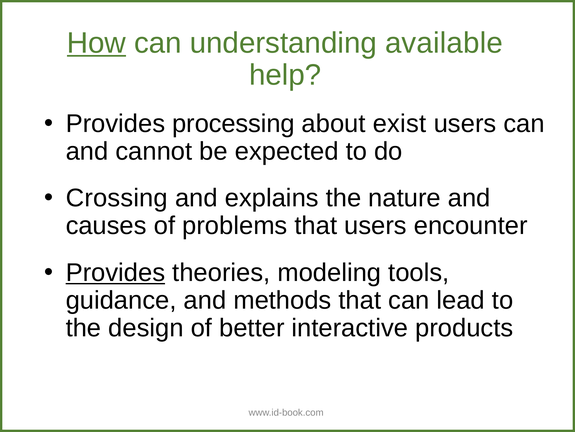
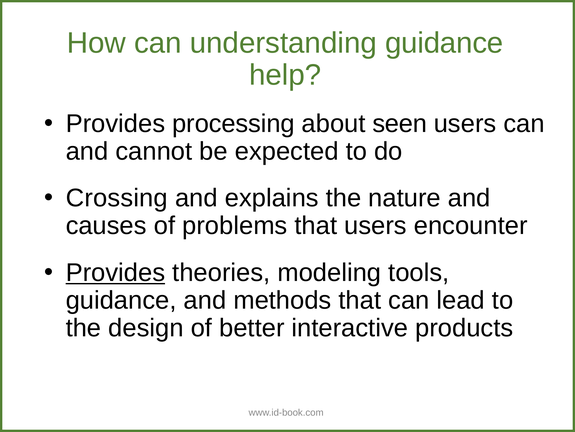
How underline: present -> none
understanding available: available -> guidance
exist: exist -> seen
